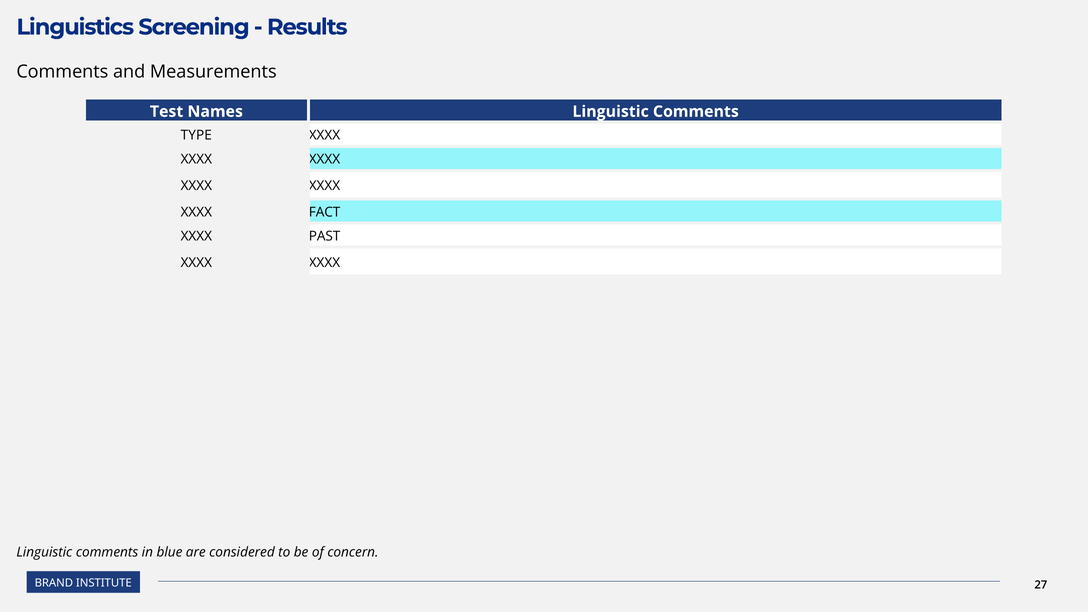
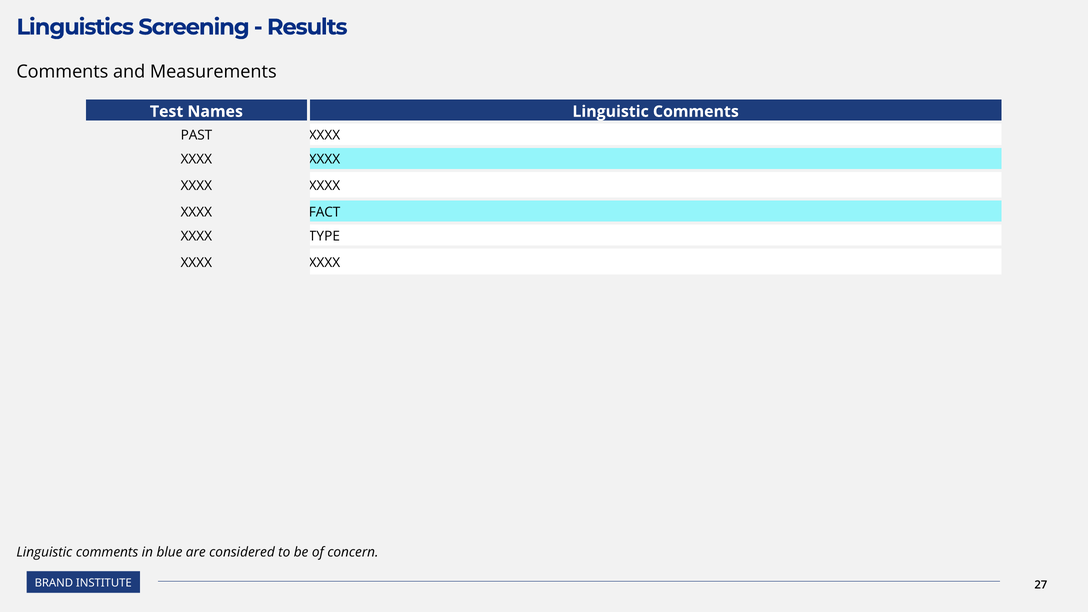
TYPE: TYPE -> PAST
PAST: PAST -> TYPE
